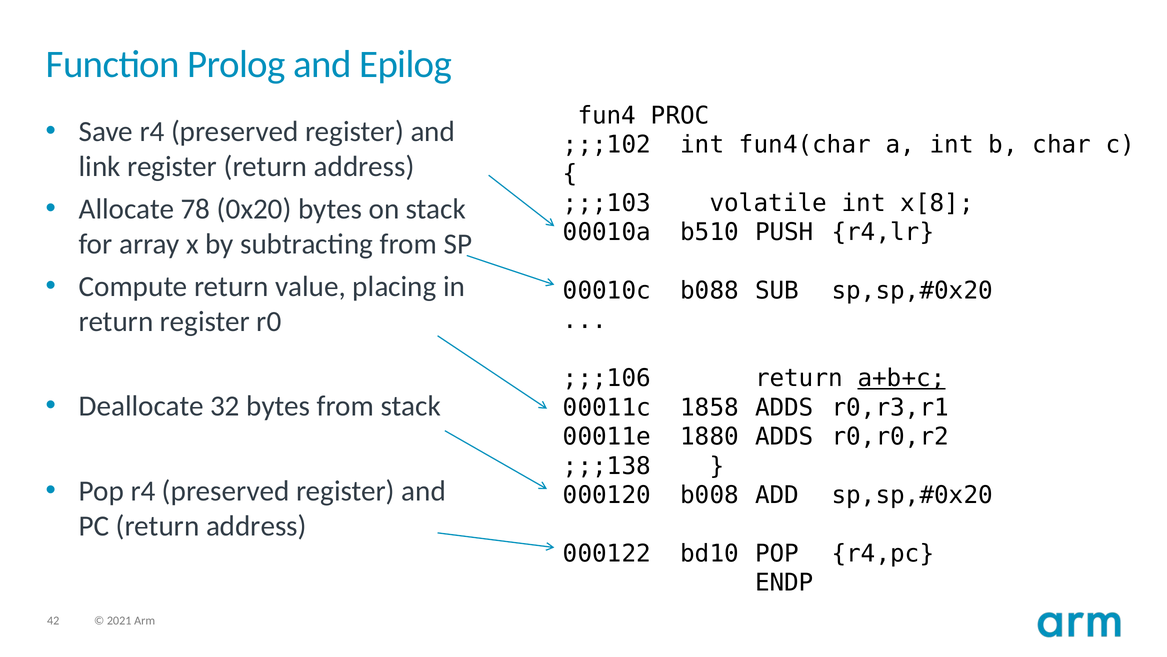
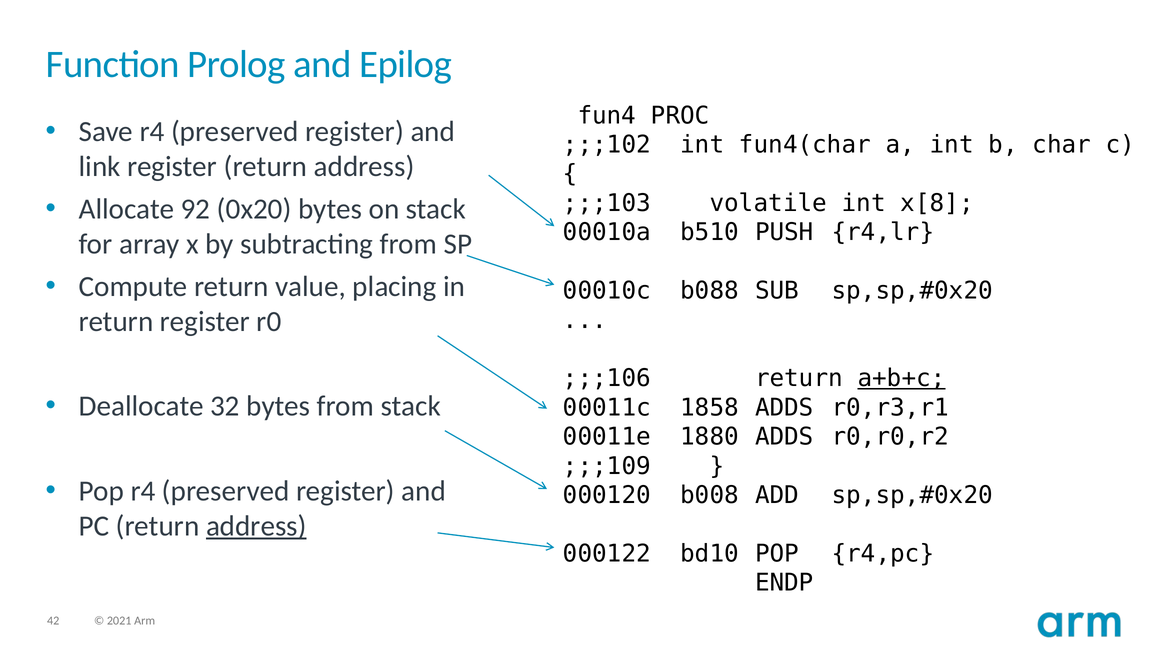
78: 78 -> 92
;;;138: ;;;138 -> ;;;109
address at (256, 526) underline: none -> present
